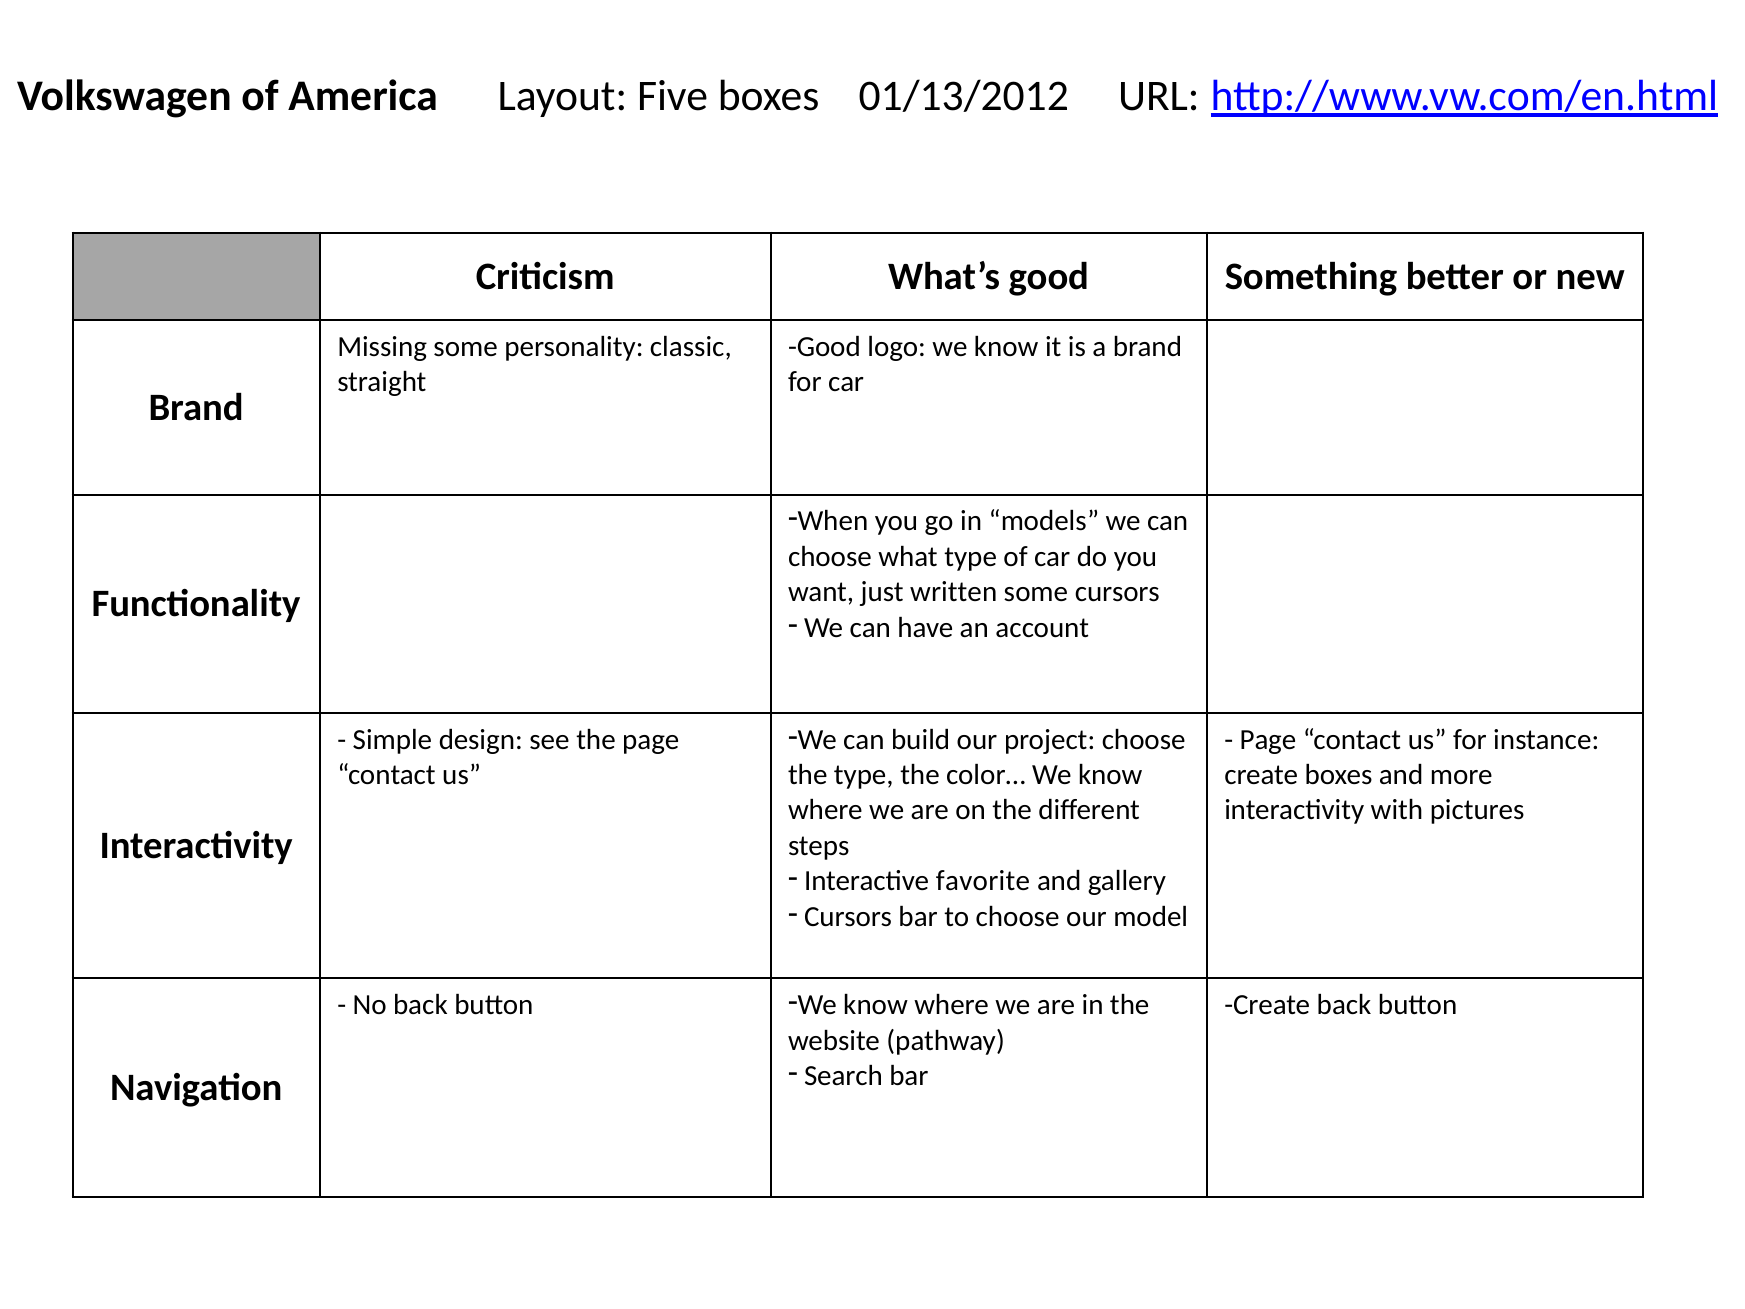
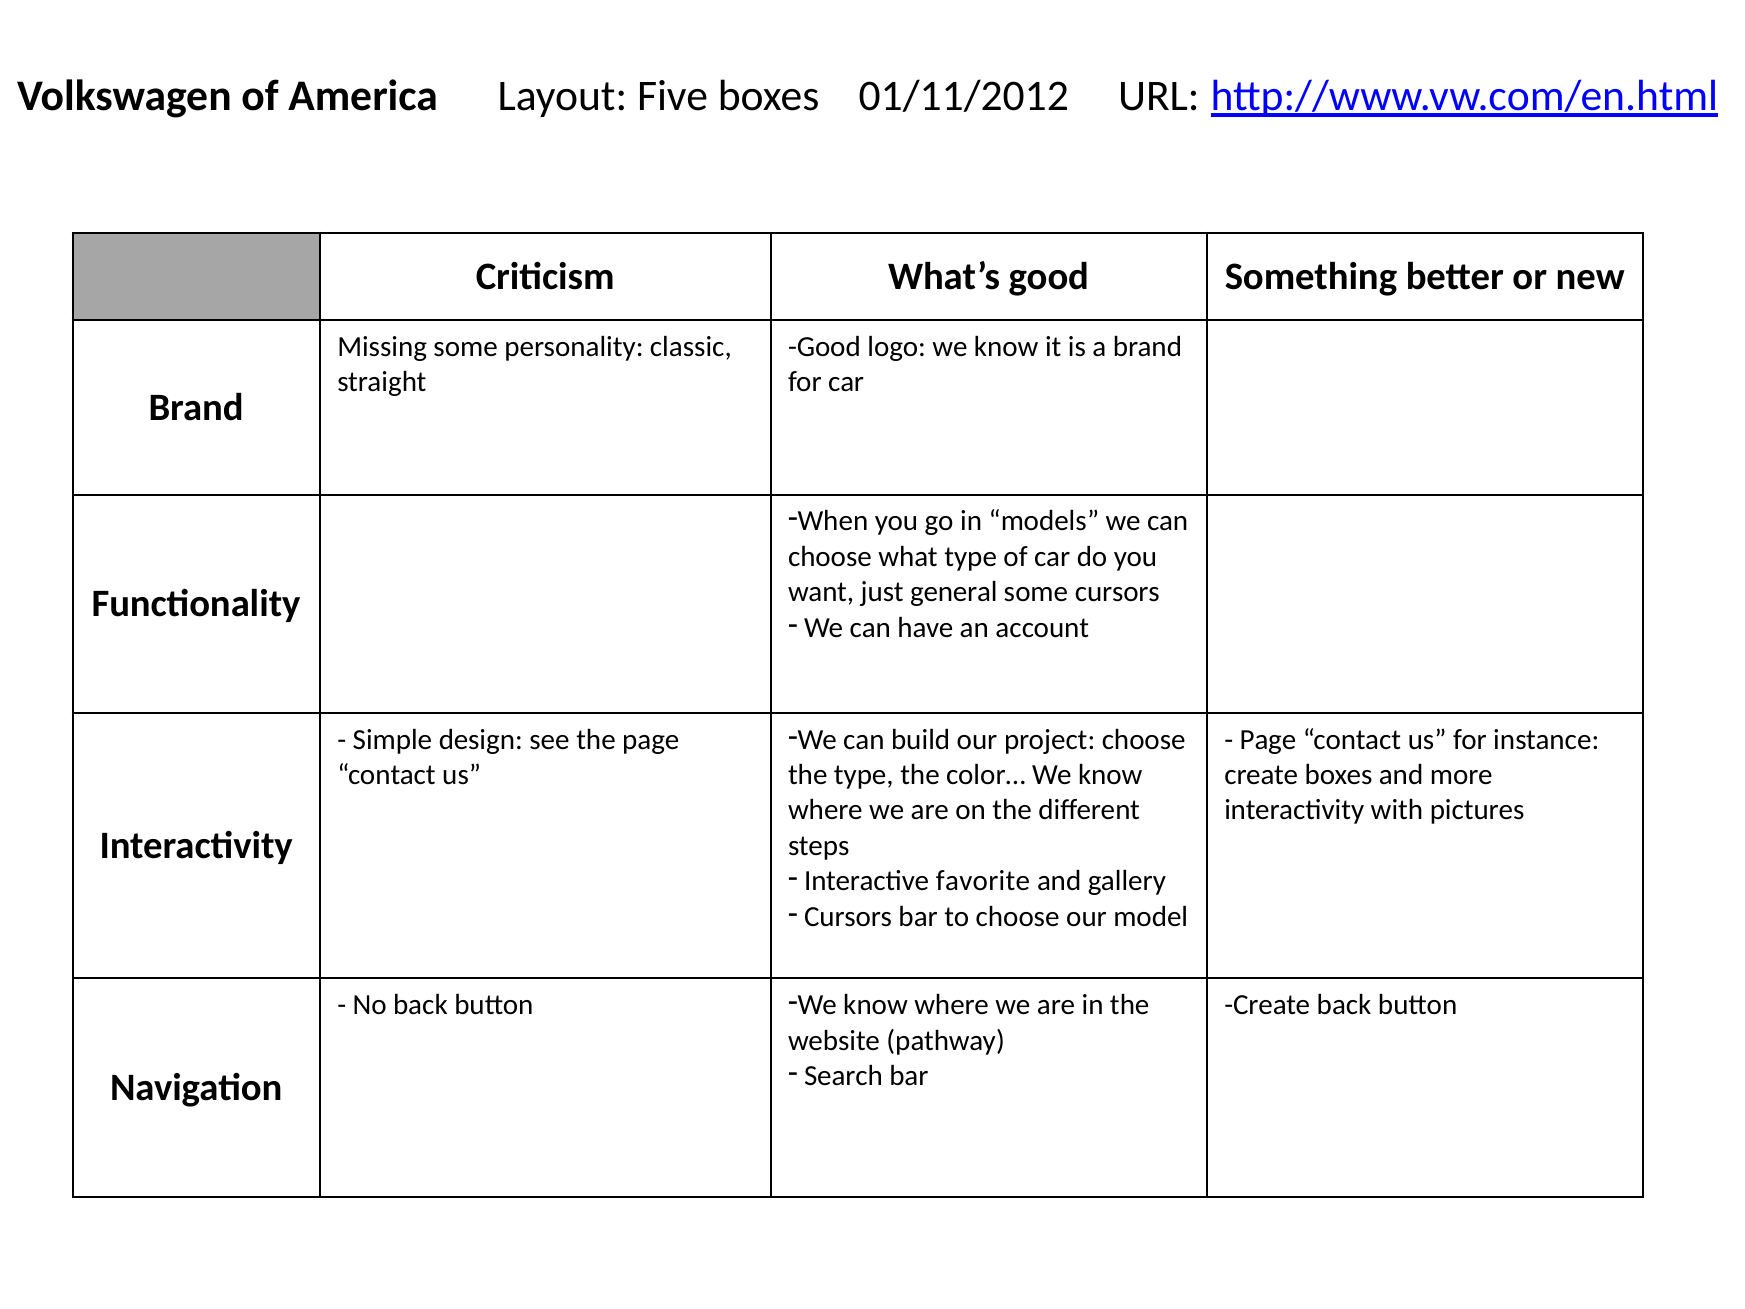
01/13/2012: 01/13/2012 -> 01/11/2012
written: written -> general
